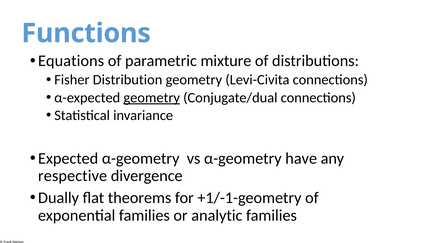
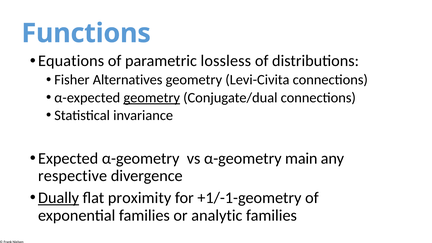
mixture: mixture -> lossless
Distribution: Distribution -> Alternatives
have: have -> main
Dually underline: none -> present
theorems: theorems -> proximity
